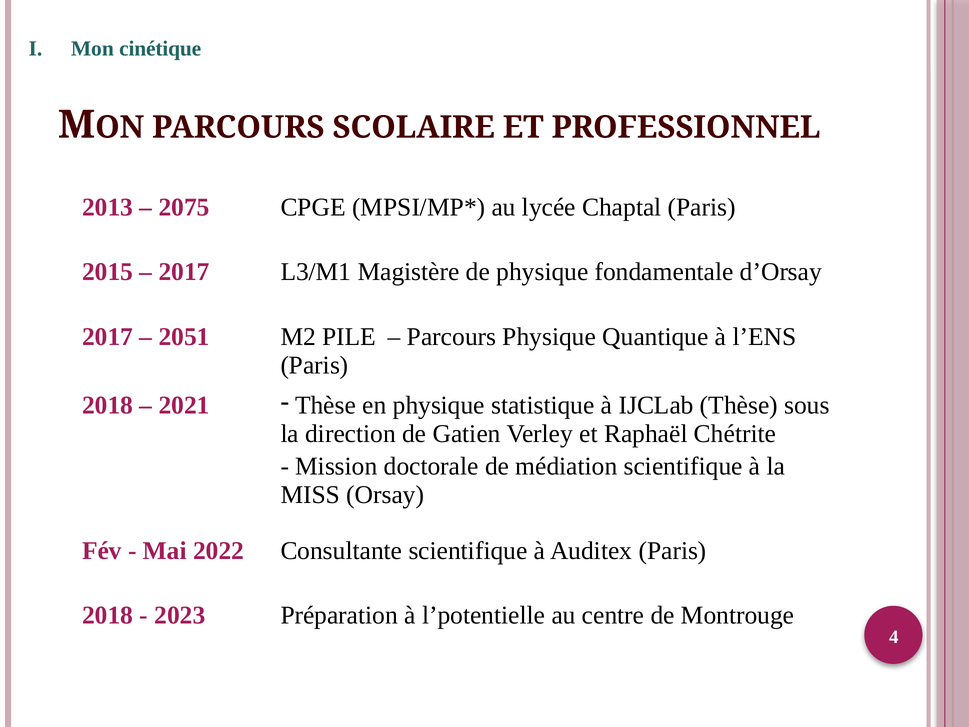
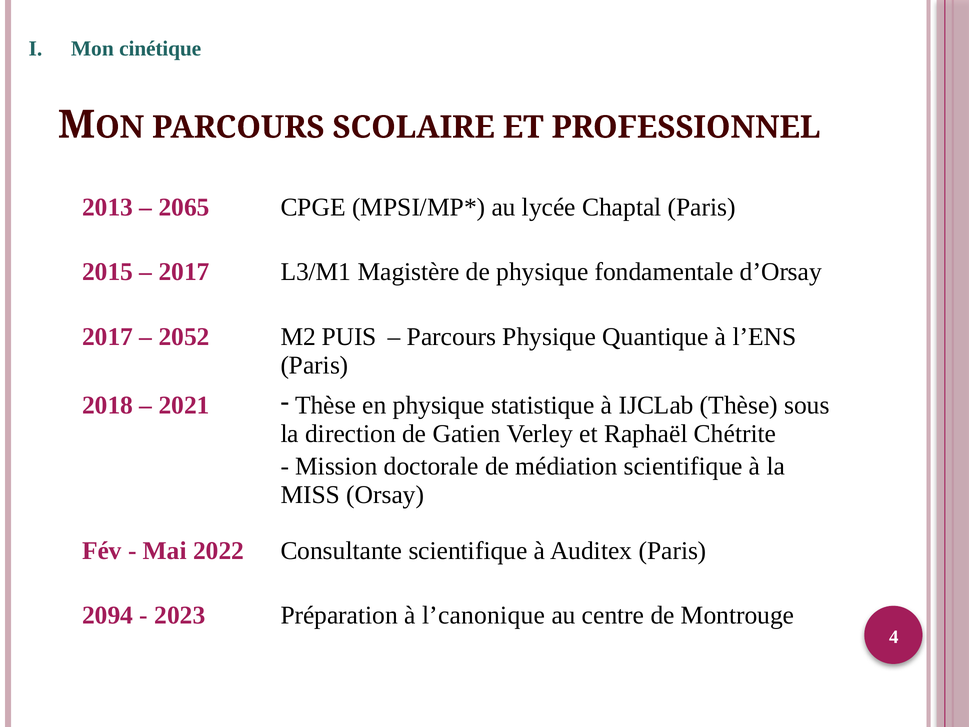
2075: 2075 -> 2065
2051: 2051 -> 2052
PILE: PILE -> PUIS
2018 at (108, 615): 2018 -> 2094
l’potentielle: l’potentielle -> l’canonique
